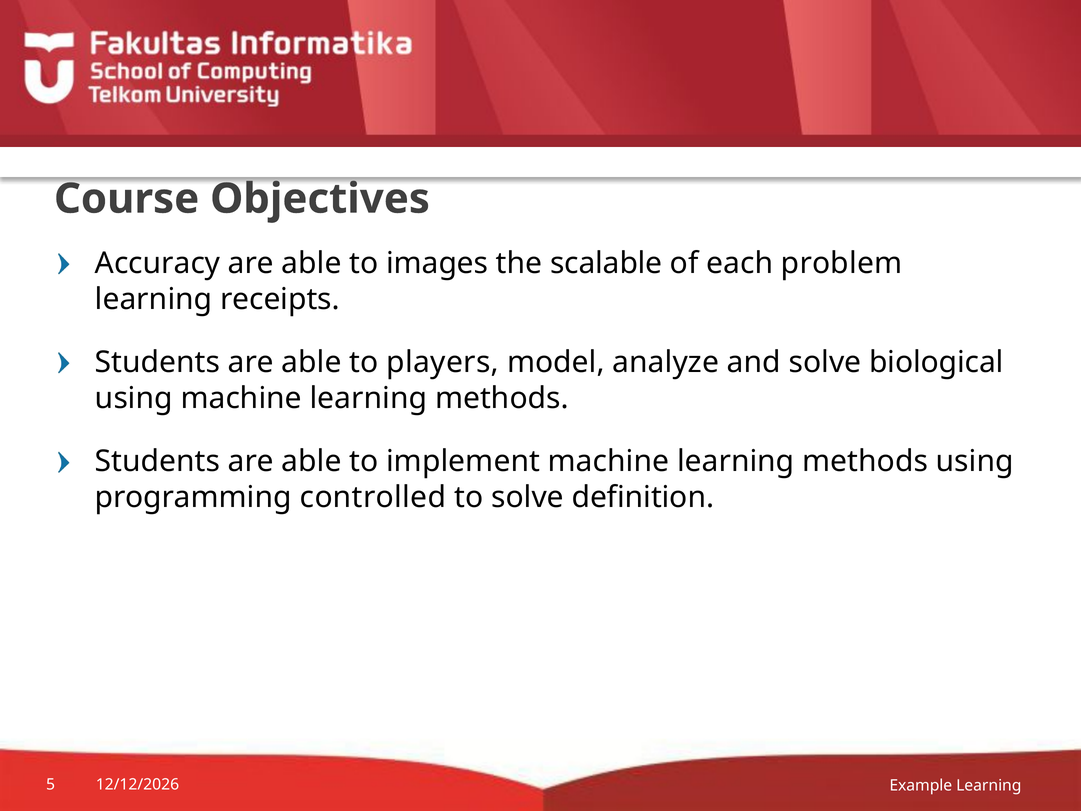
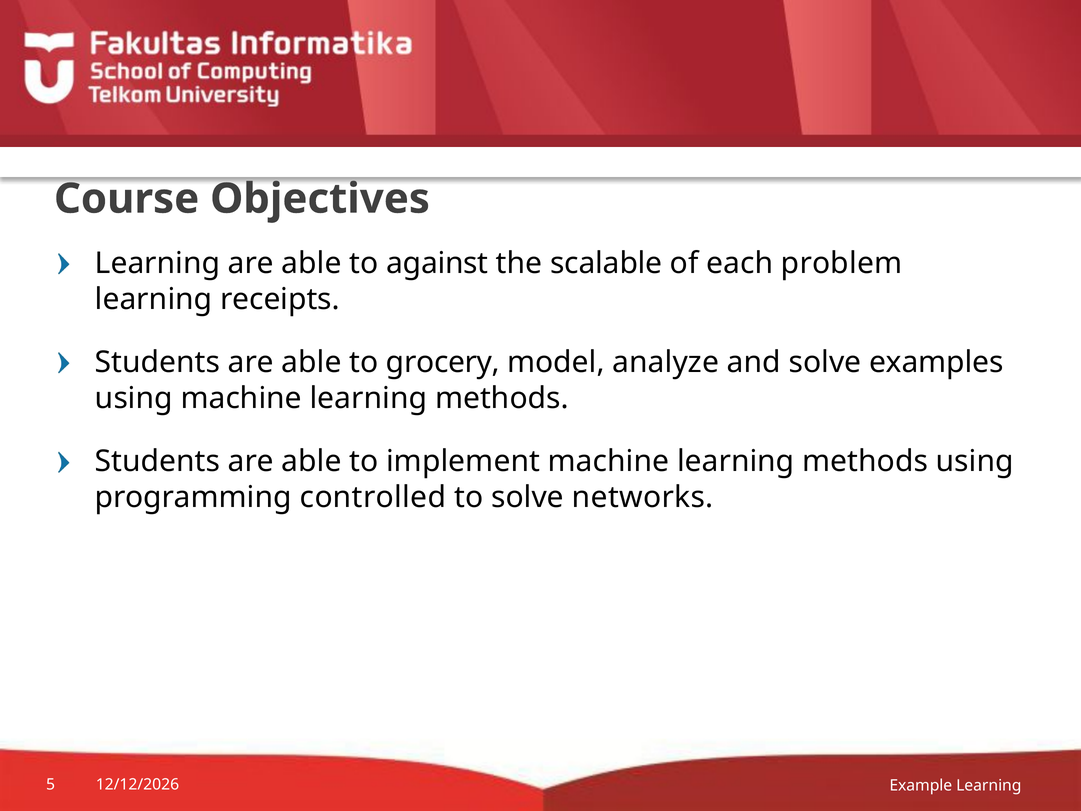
Accuracy at (158, 263): Accuracy -> Learning
images: images -> against
players: players -> grocery
biological: biological -> examples
definition: definition -> networks
